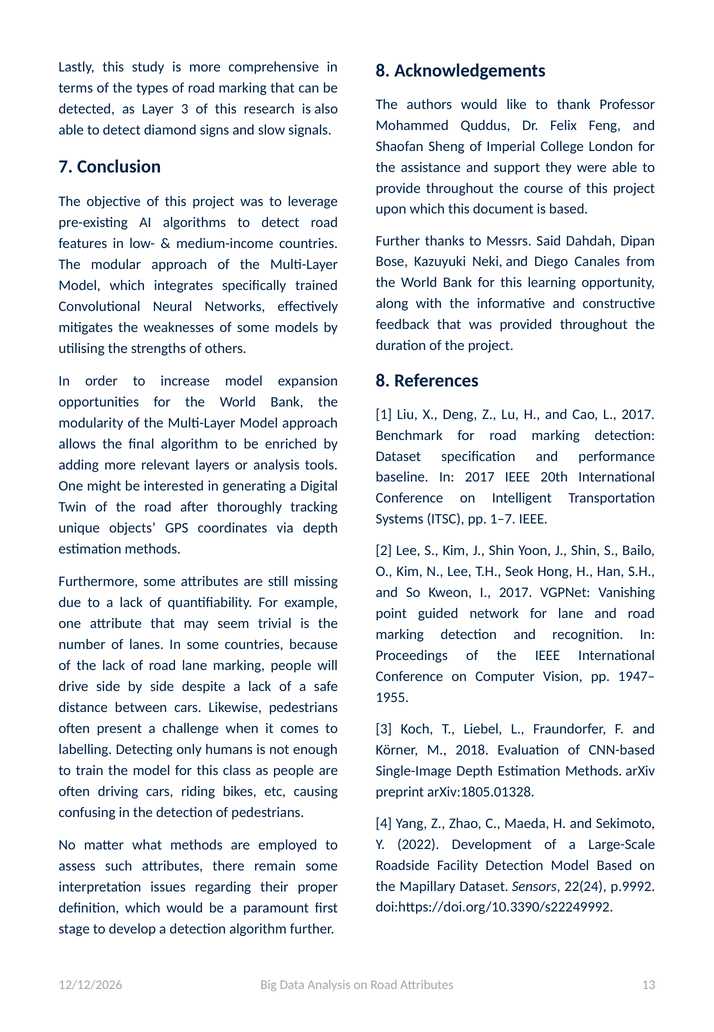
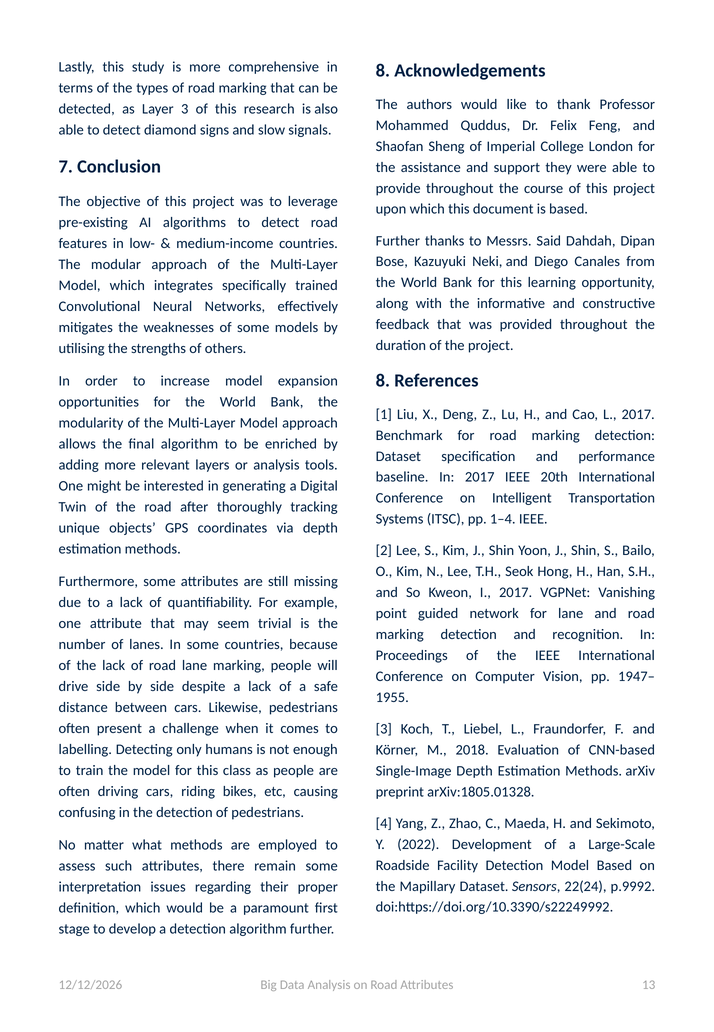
1–7: 1–7 -> 1–4
